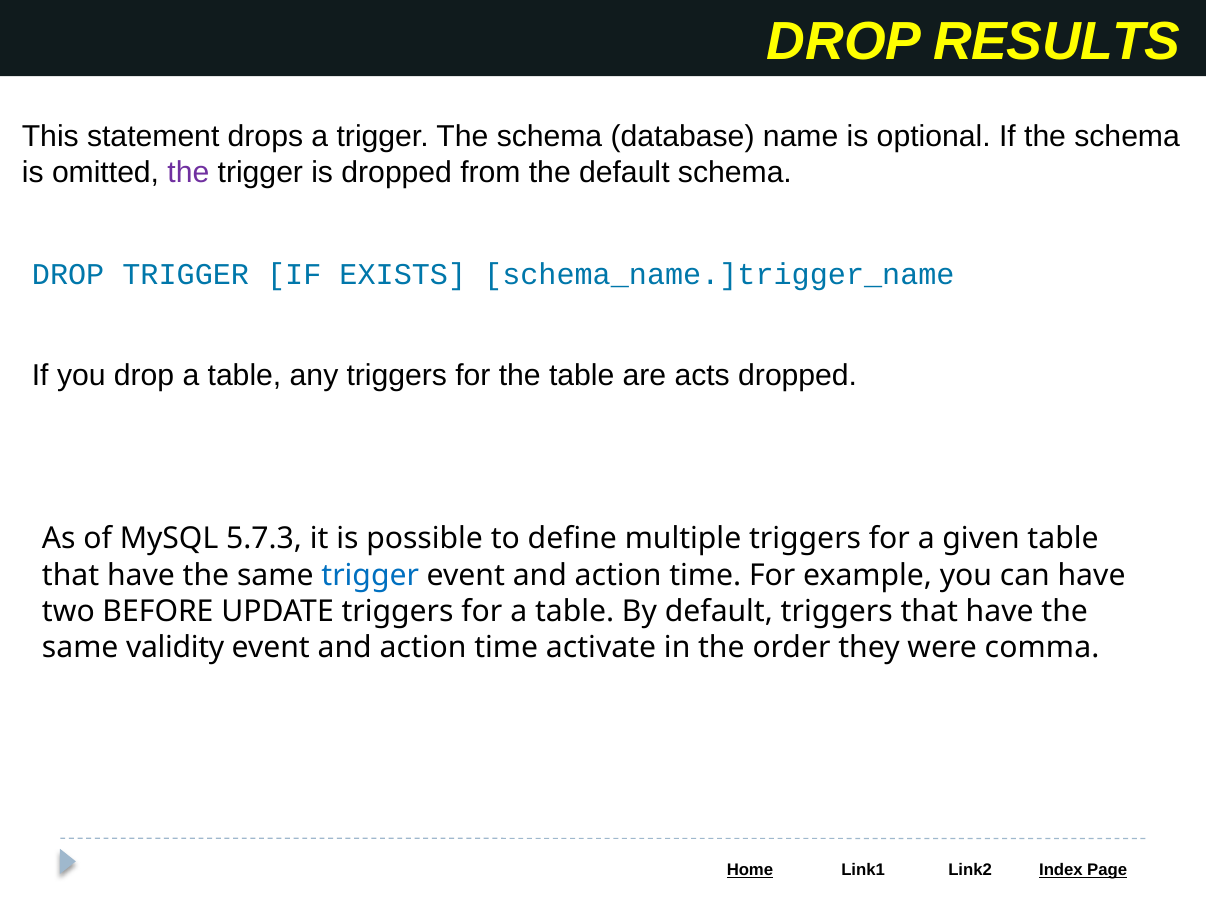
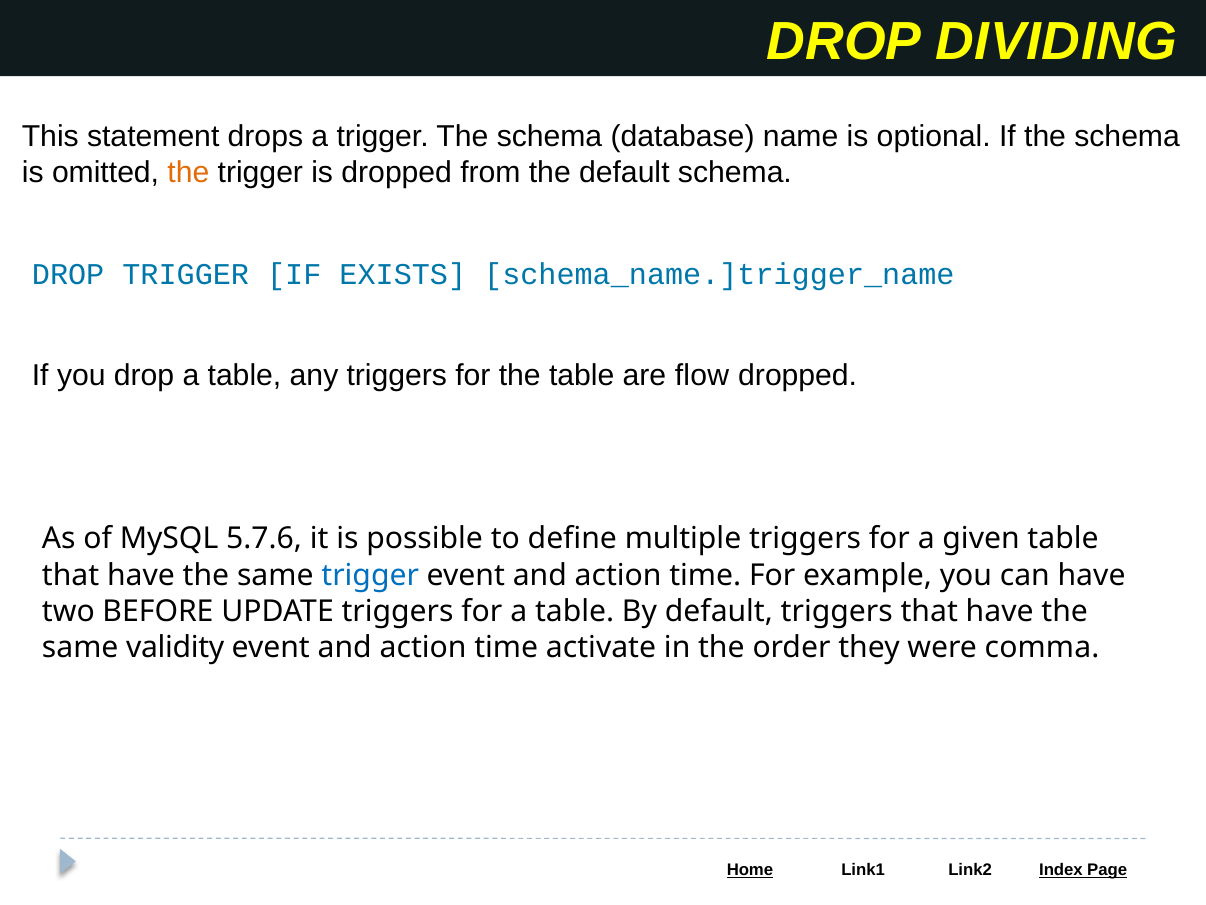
RESULTS: RESULTS -> DIVIDING
the at (188, 173) colour: purple -> orange
acts: acts -> flow
5.7.3: 5.7.3 -> 5.7.6
